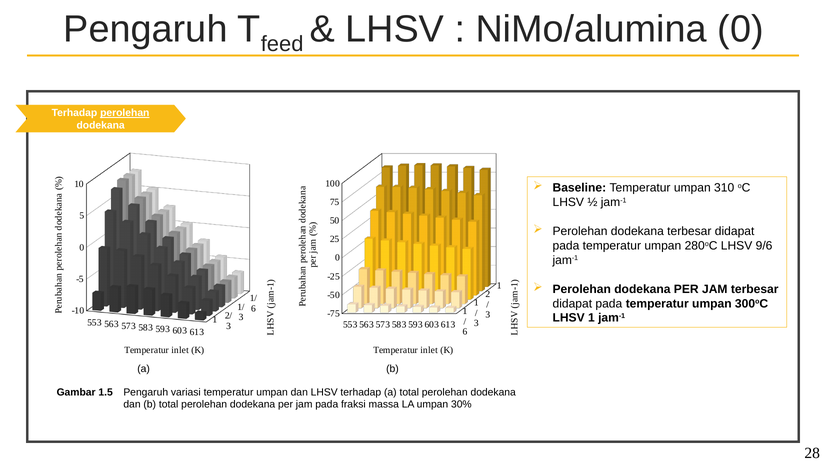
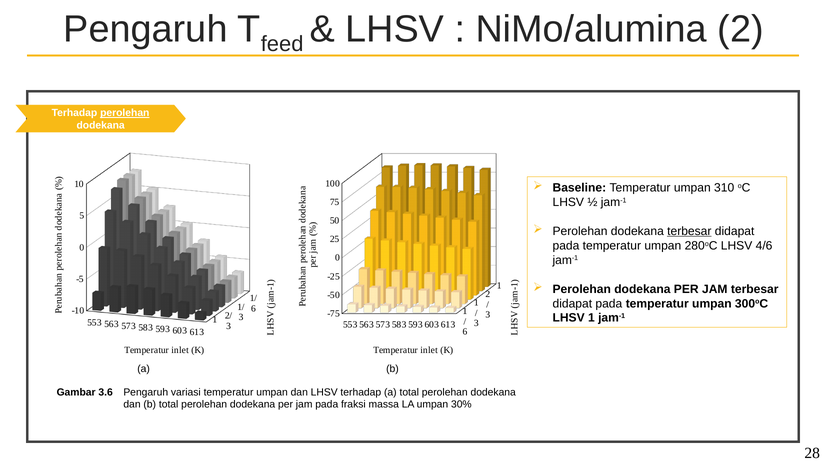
NiMo/alumina 0: 0 -> 2
terbesar at (689, 231) underline: none -> present
9/6: 9/6 -> 4/6
1.5: 1.5 -> 3.6
